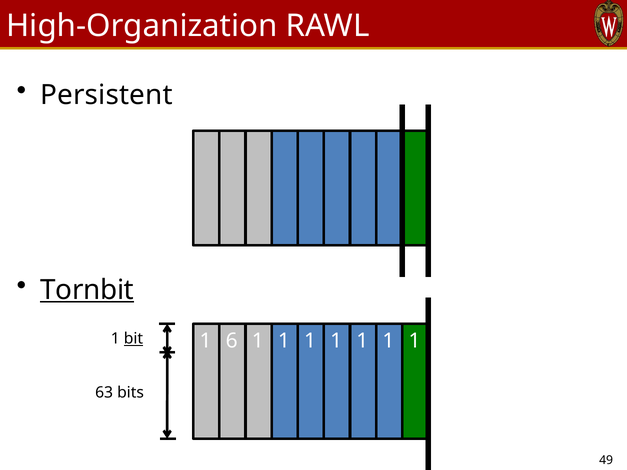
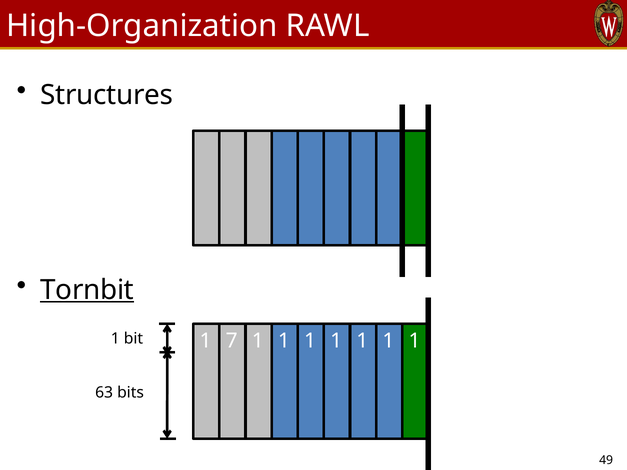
Persistent: Persistent -> Structures
bit underline: present -> none
6: 6 -> 7
